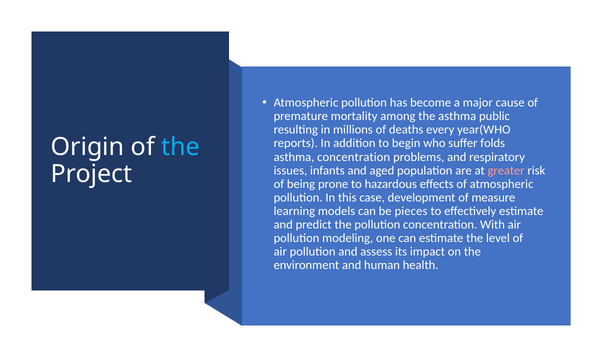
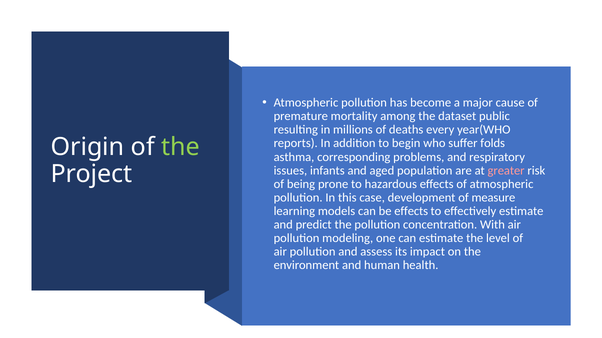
the asthma: asthma -> dataset
the at (181, 147) colour: light blue -> light green
asthma concentration: concentration -> corresponding
be pieces: pieces -> effects
